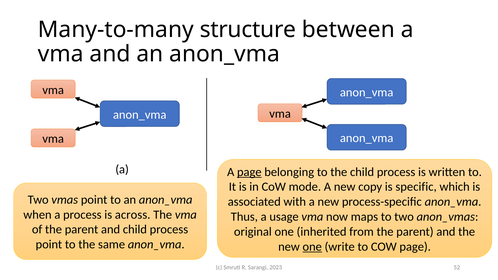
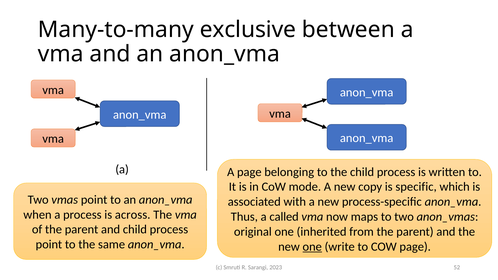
structure: structure -> exclusive
page at (249, 172) underline: present -> none
usage: usage -> called
